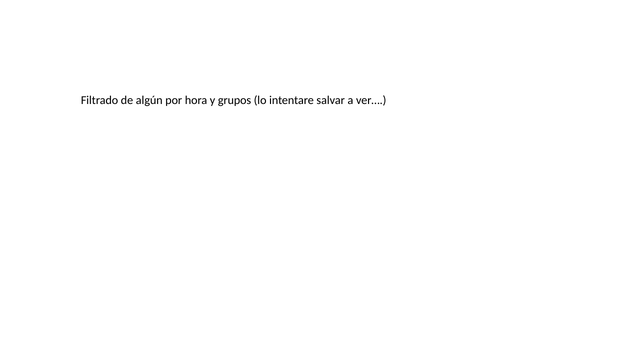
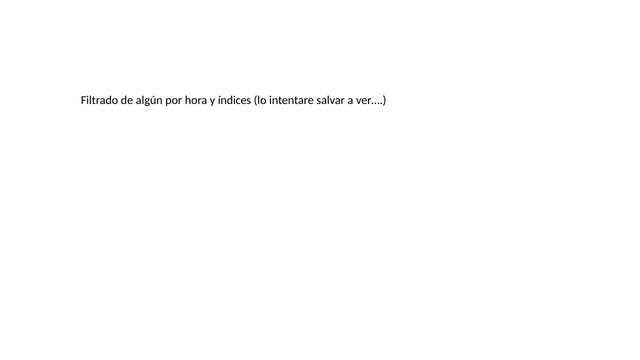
grupos: grupos -> índices
